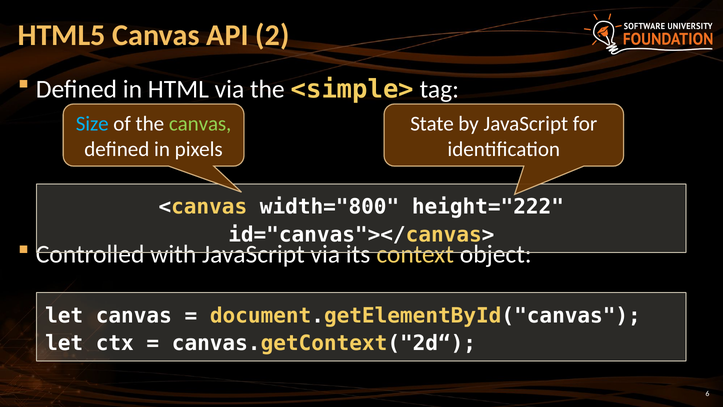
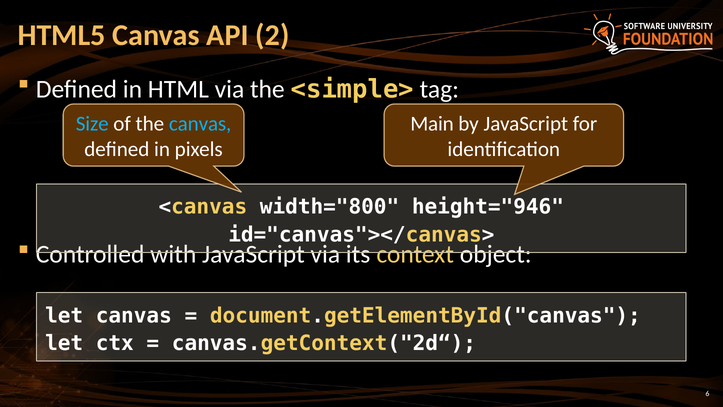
canvas at (200, 124) colour: light green -> light blue
State: State -> Main
height="222: height="222 -> height="946
